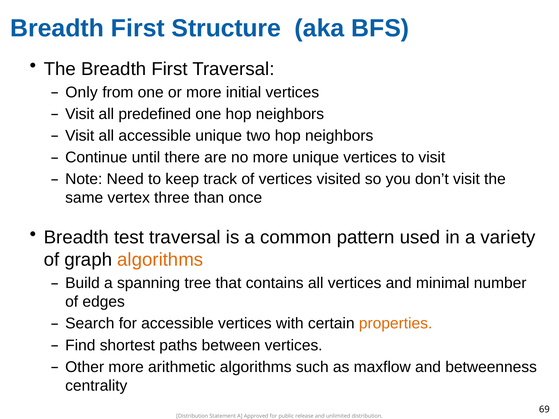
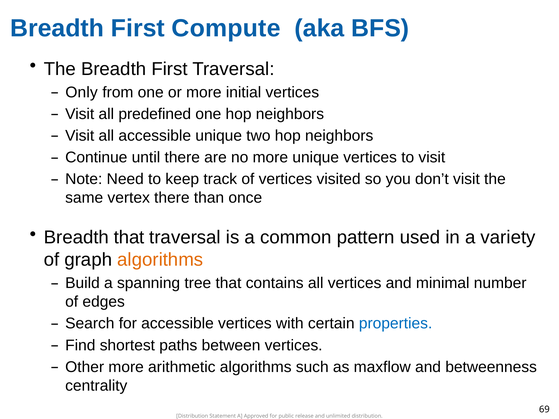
Structure: Structure -> Compute
vertex three: three -> there
Breadth test: test -> that
properties colour: orange -> blue
